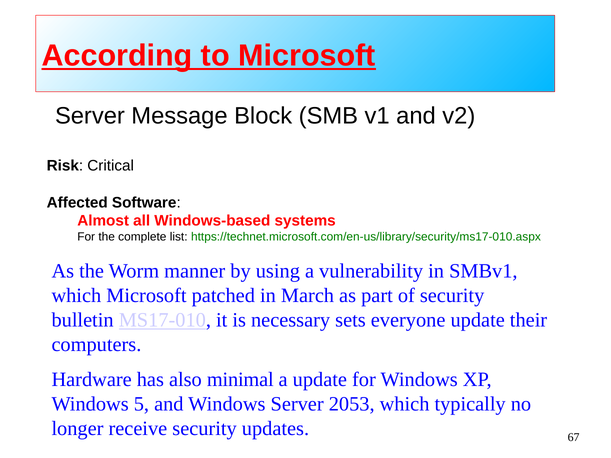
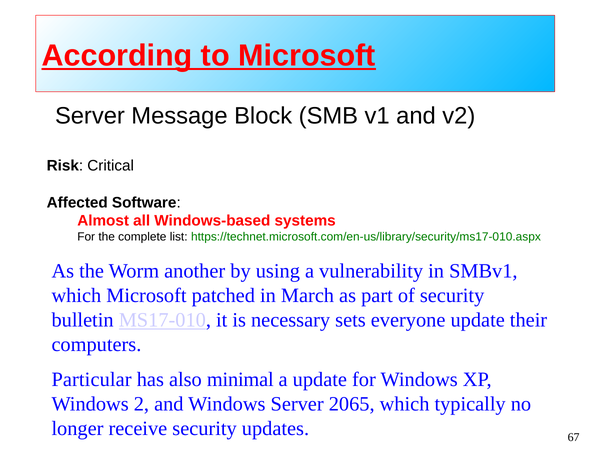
manner: manner -> another
Hardware: Hardware -> Particular
5: 5 -> 2
2053: 2053 -> 2065
